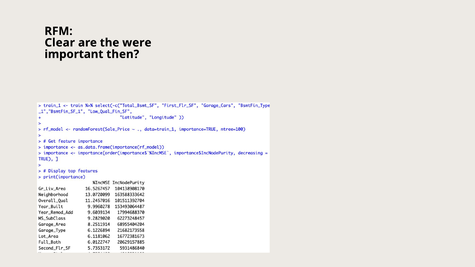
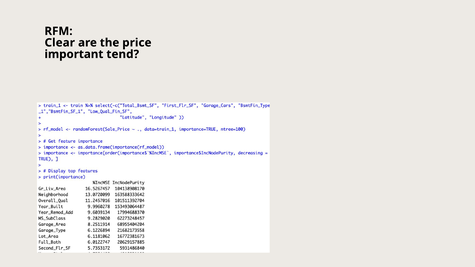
were: were -> price
then: then -> tend
